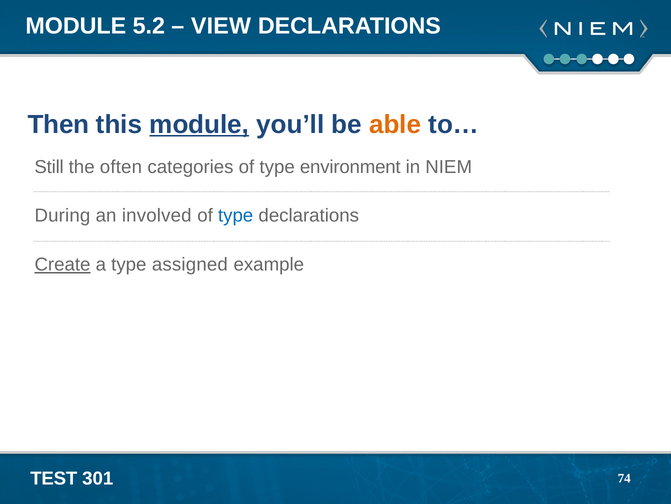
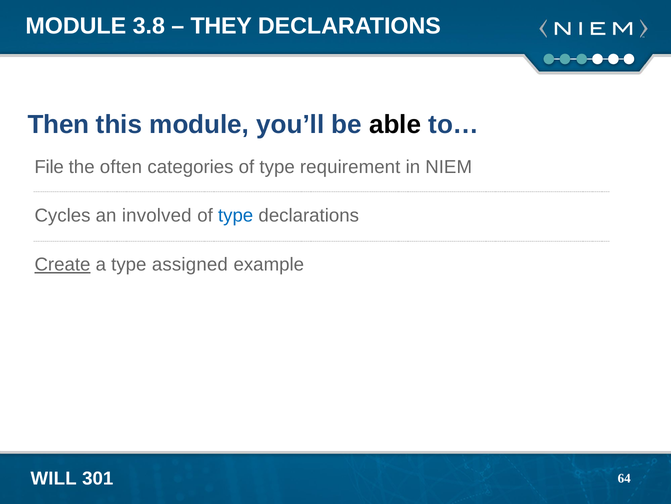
5.2: 5.2 -> 3.8
VIEW: VIEW -> THEY
module at (199, 124) underline: present -> none
able colour: orange -> black
Still: Still -> File
environment: environment -> requirement
During: During -> Cycles
TEST: TEST -> WILL
74: 74 -> 64
